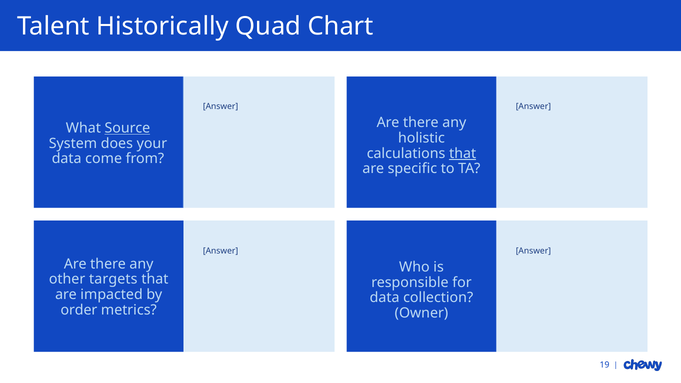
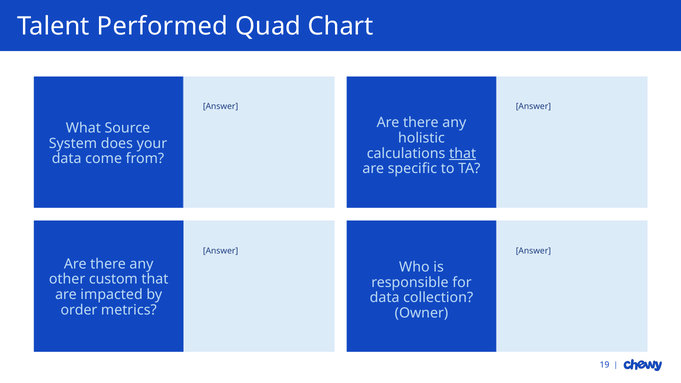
Historically: Historically -> Performed
Source underline: present -> none
targets: targets -> custom
